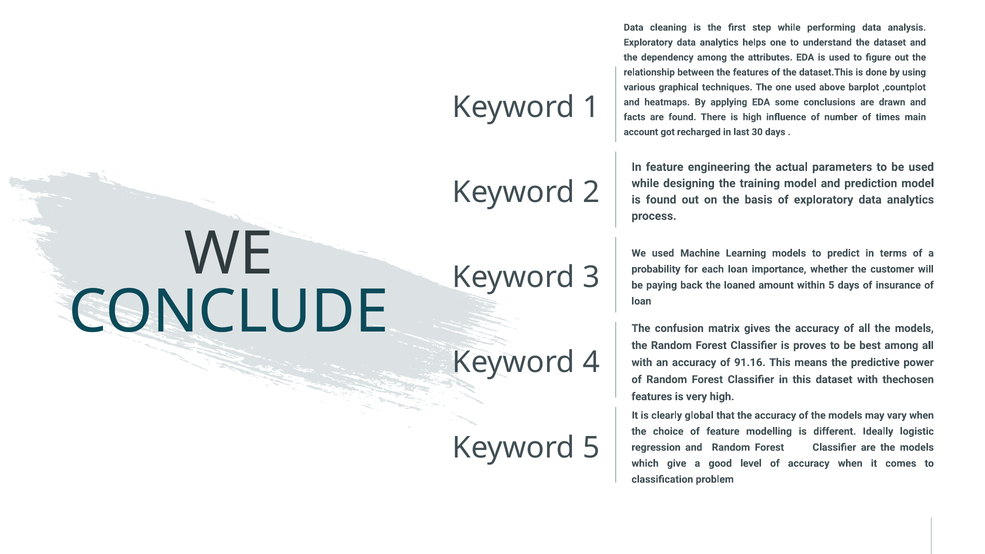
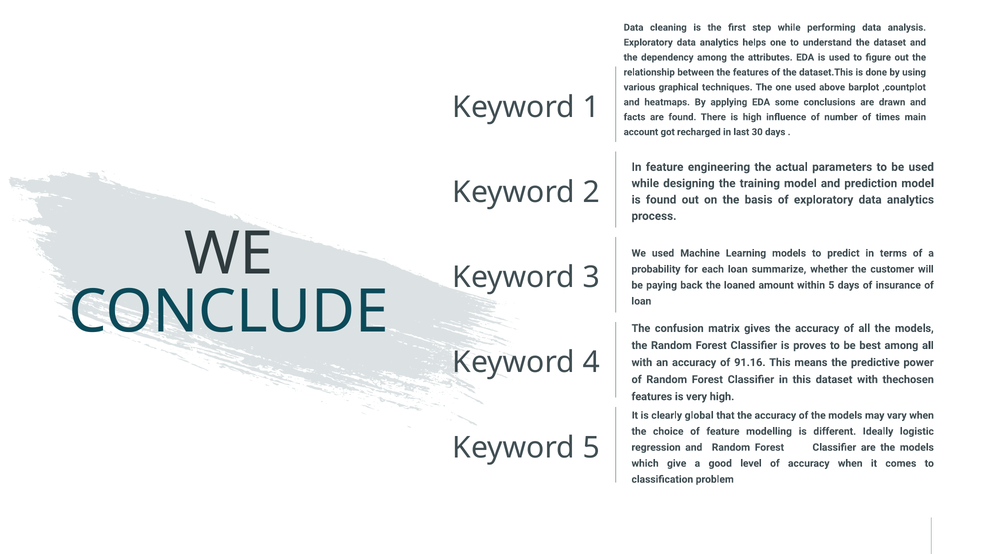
importance: importance -> summarize
